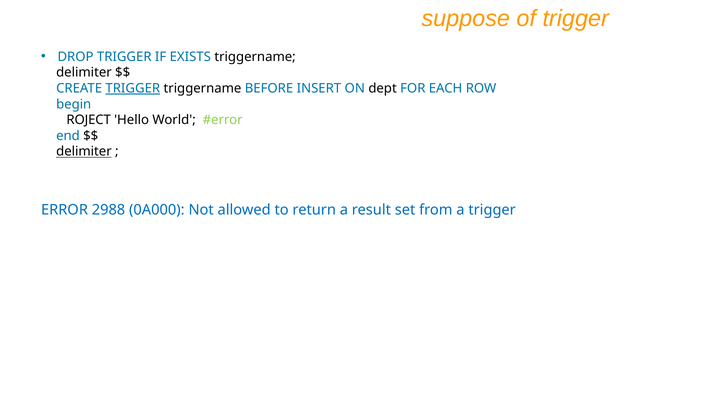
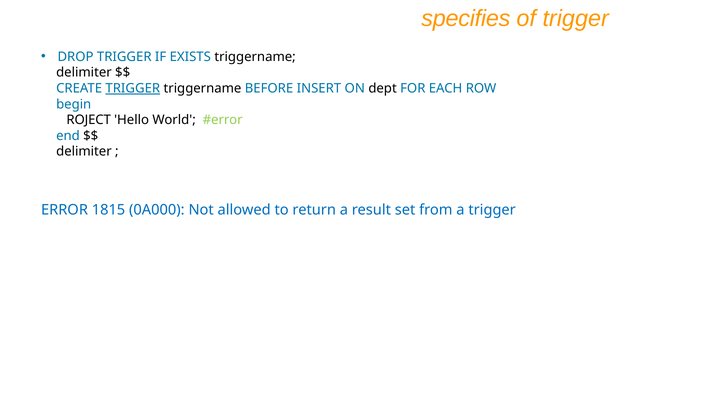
suppose: suppose -> specifies
delimiter at (84, 152) underline: present -> none
2988: 2988 -> 1815
